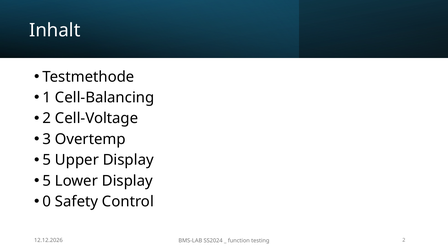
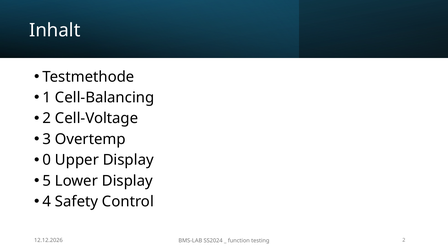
5 at (47, 160): 5 -> 0
0: 0 -> 4
